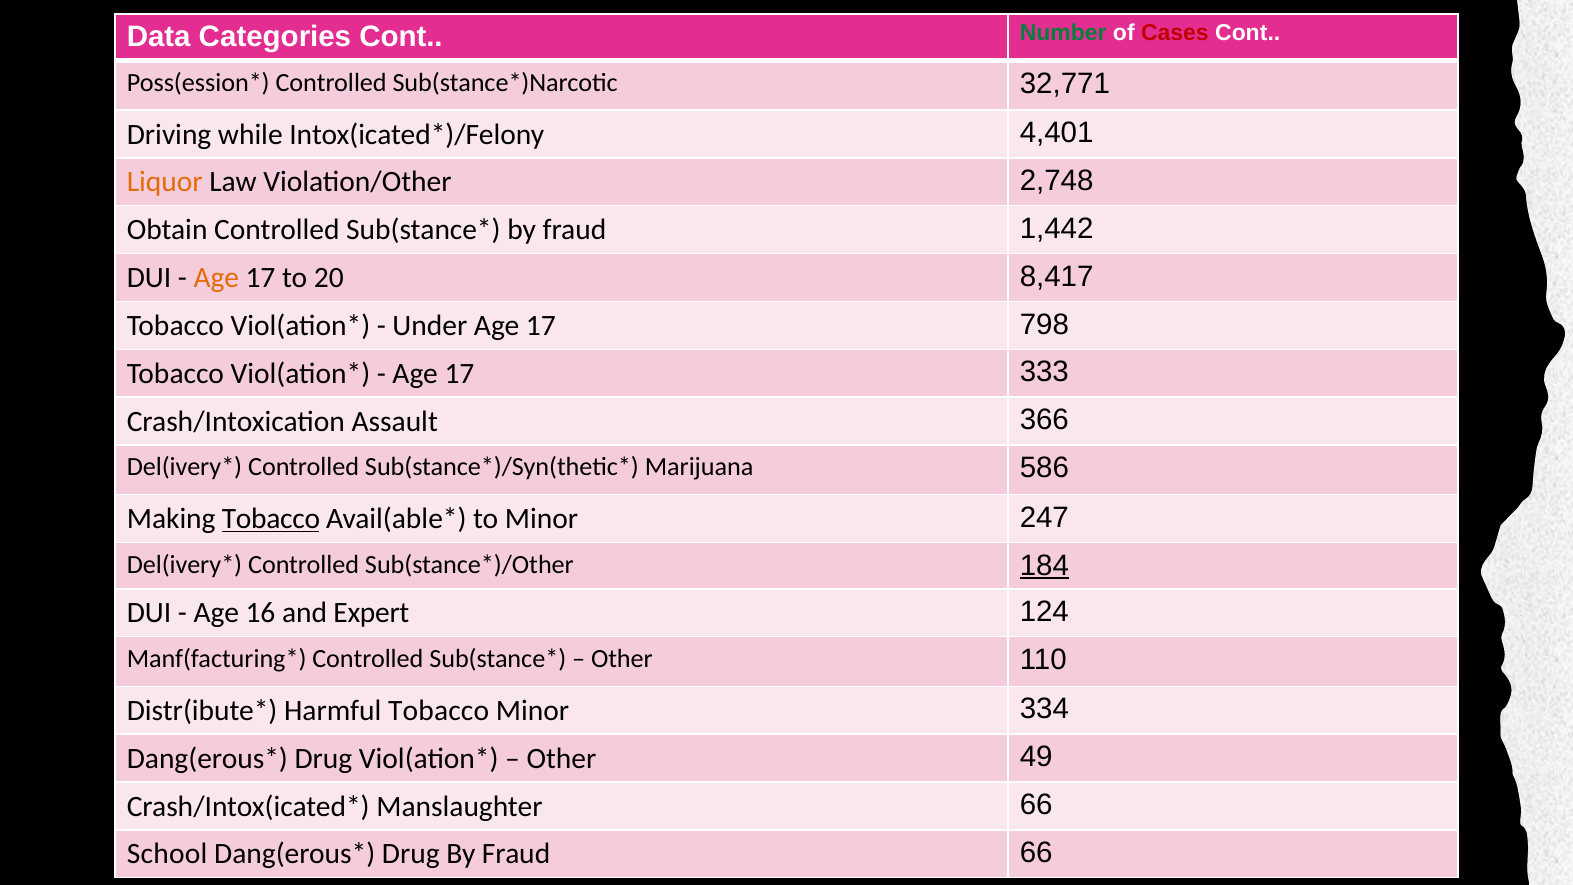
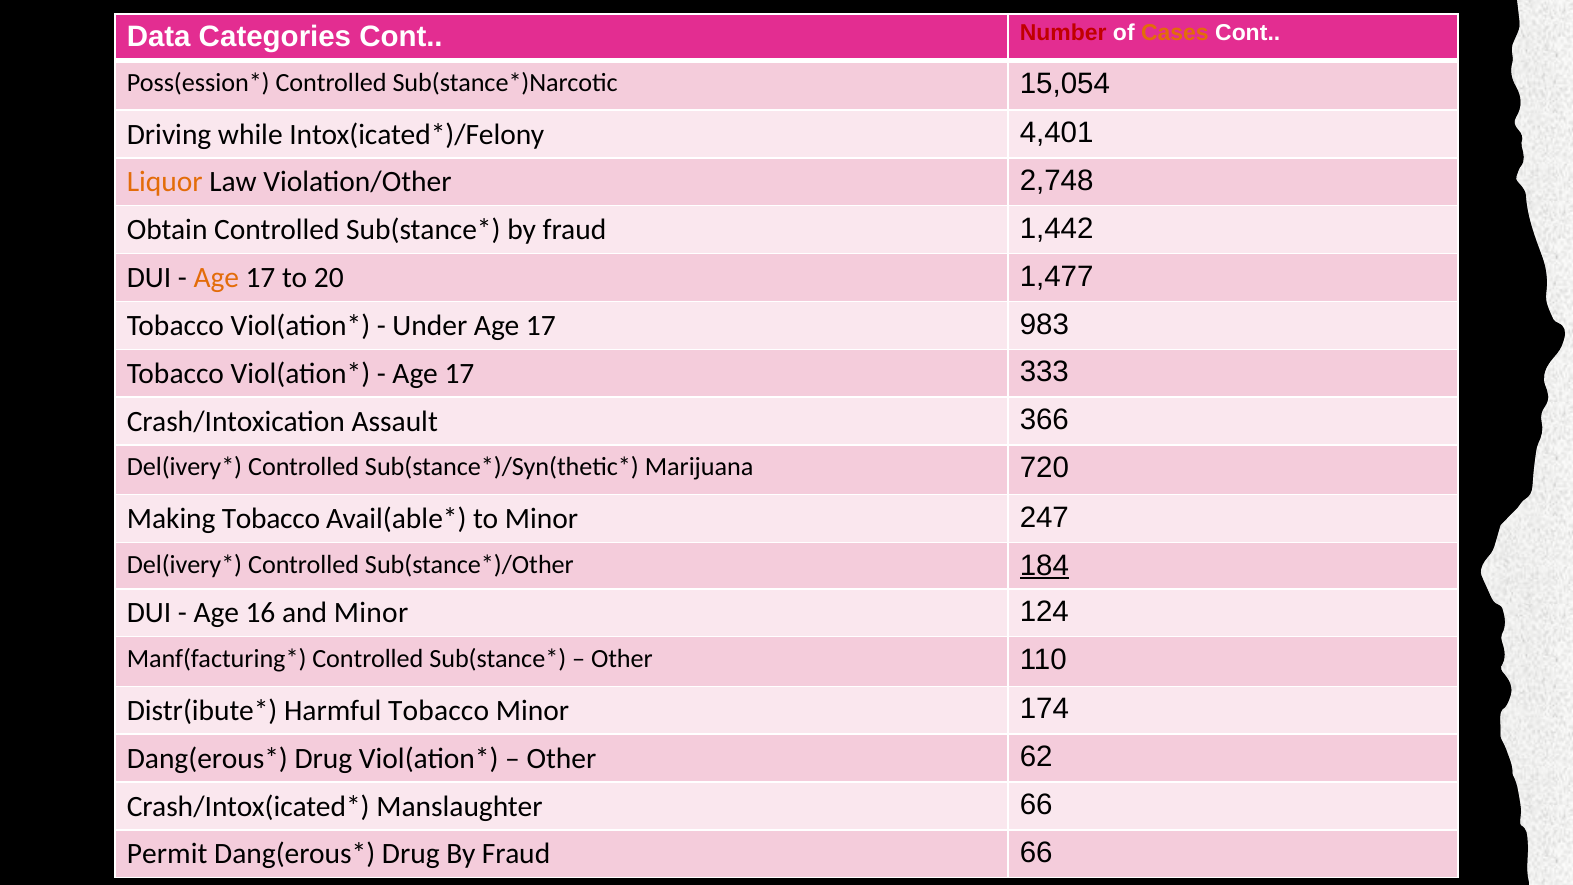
Number colour: green -> red
Cases colour: red -> orange
32,771: 32,771 -> 15,054
8,417: 8,417 -> 1,477
798: 798 -> 983
586: 586 -> 720
Tobacco at (271, 519) underline: present -> none
and Expert: Expert -> Minor
334: 334 -> 174
49: 49 -> 62
School: School -> Permit
